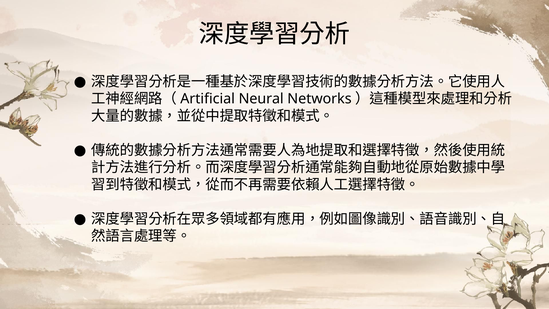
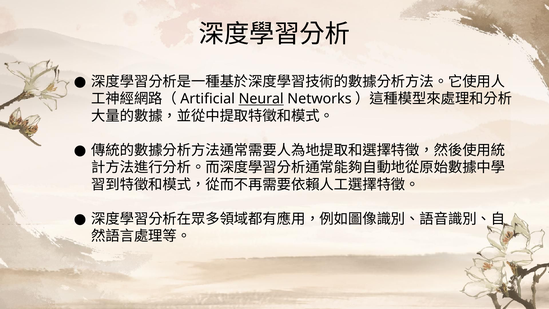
Neural underline: none -> present
